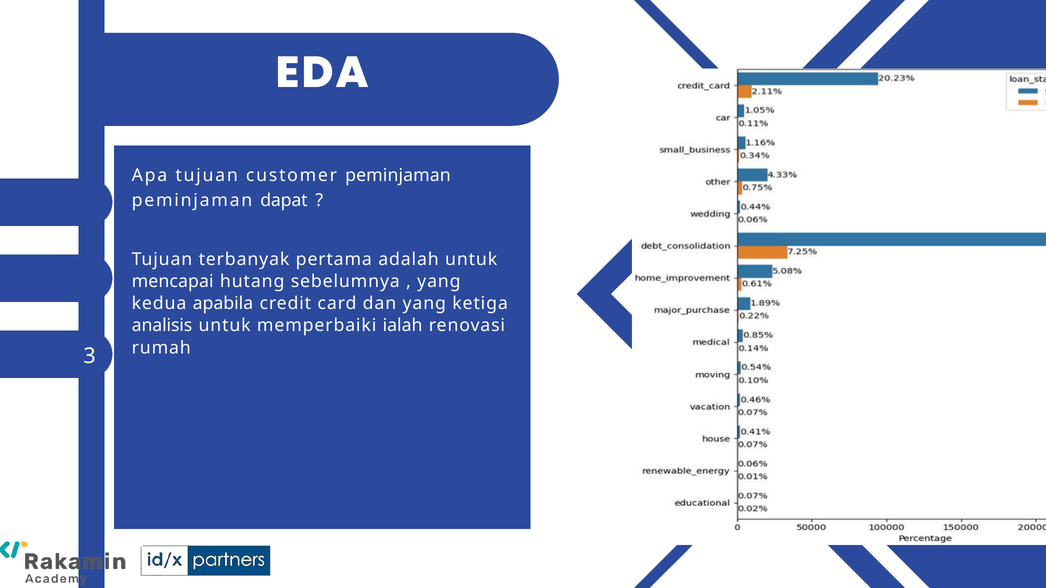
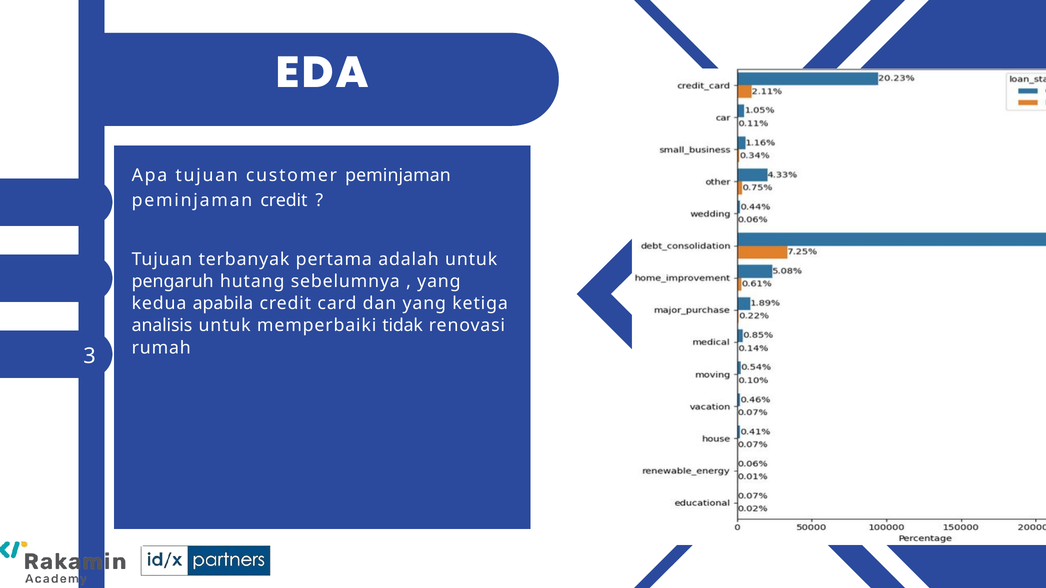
peminjaman dapat: dapat -> credit
mencapai: mencapai -> pengaruh
ialah: ialah -> tidak
